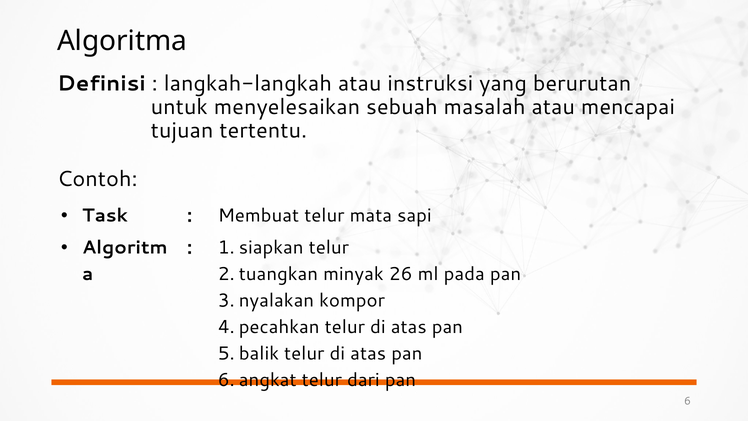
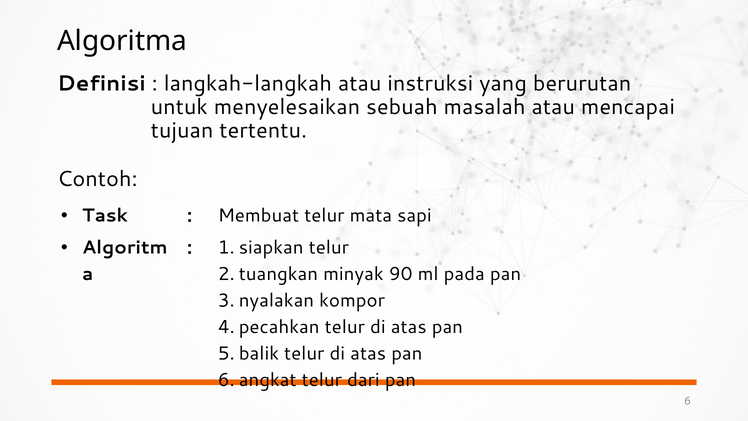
26: 26 -> 90
